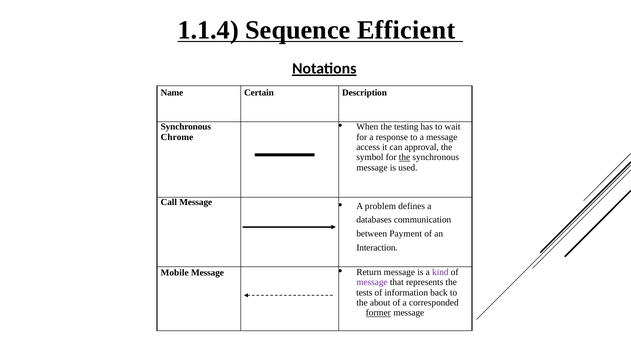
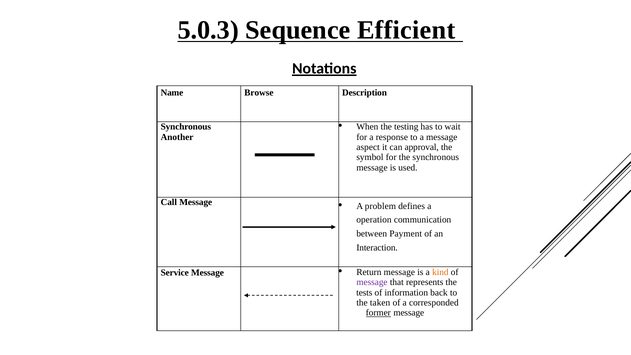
1.1.4: 1.1.4 -> 5.0.3
Certain: Certain -> Browse
Chrome: Chrome -> Another
access: access -> aspect
the at (404, 157) underline: present -> none
databases: databases -> operation
Mobile: Mobile -> Service
kind colour: purple -> orange
about: about -> taken
